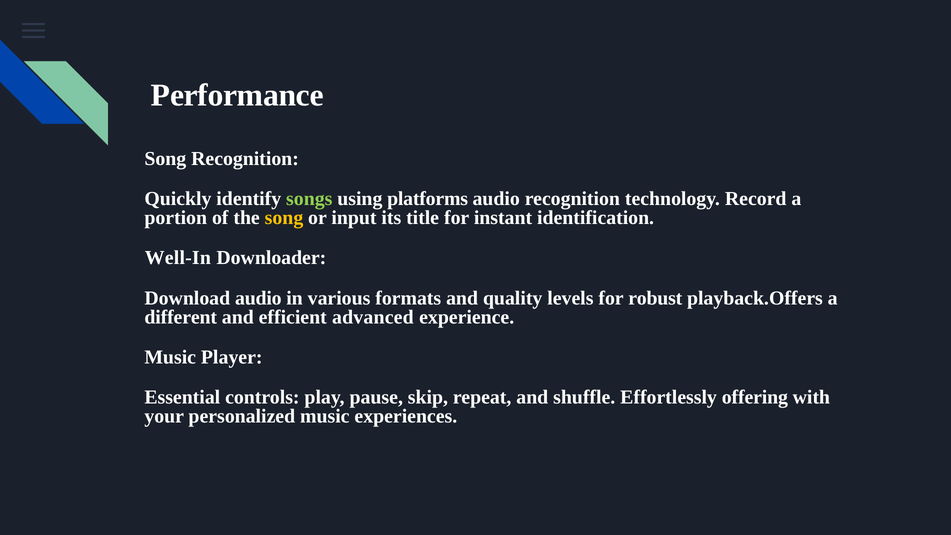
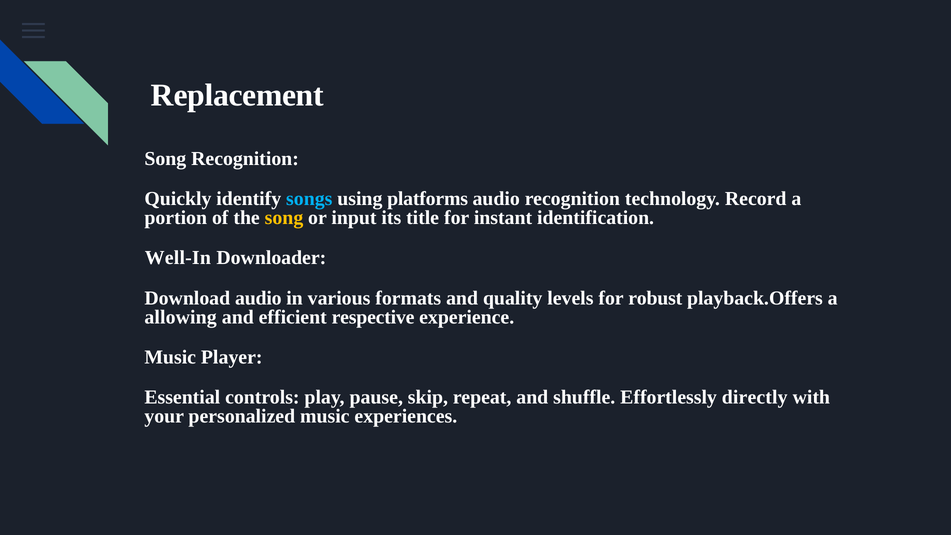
Performance: Performance -> Replacement
songs colour: light green -> light blue
different: different -> allowing
advanced: advanced -> respective
offering: offering -> directly
